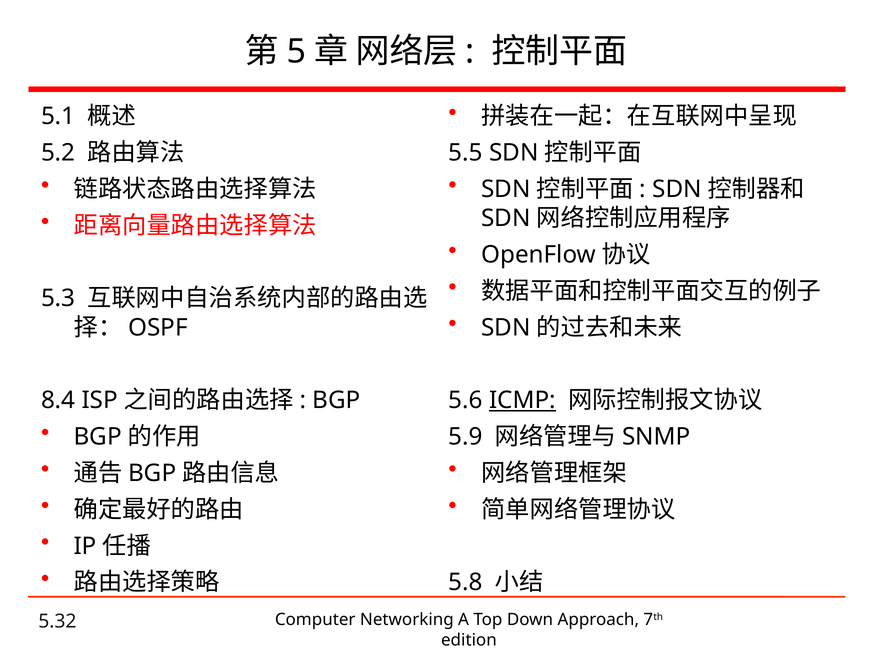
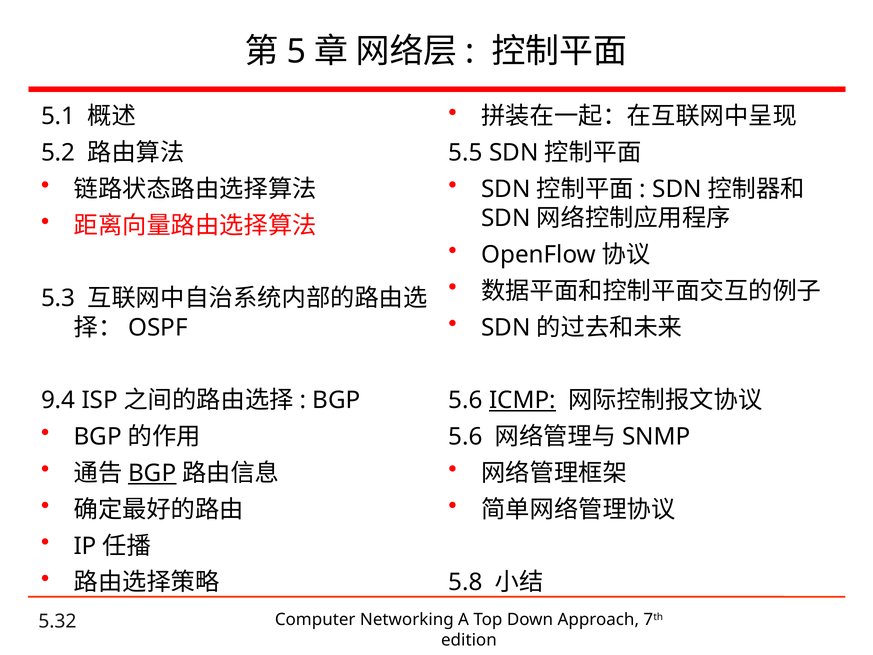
8.4: 8.4 -> 9.4
5.9 at (466, 437): 5.9 -> 5.6
BGP at (152, 473) underline: none -> present
